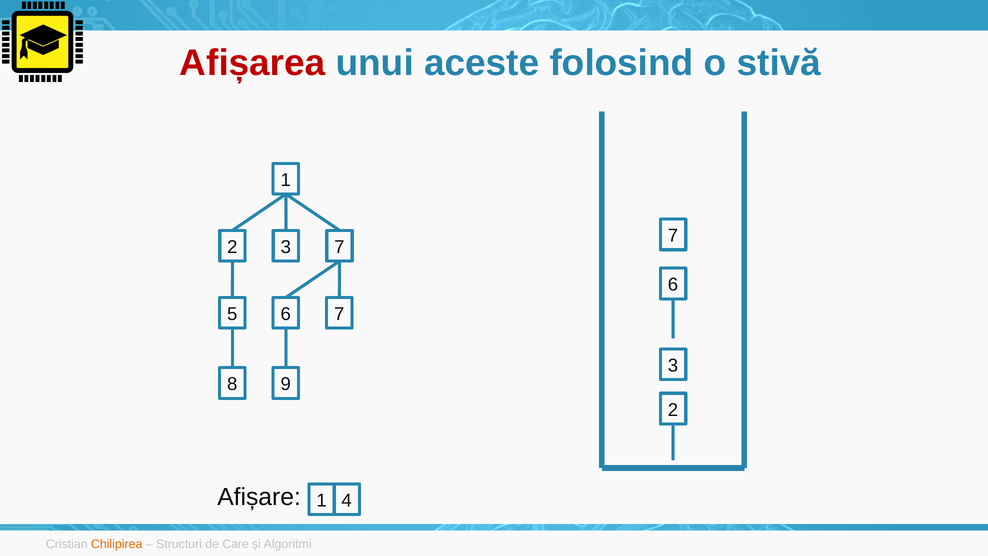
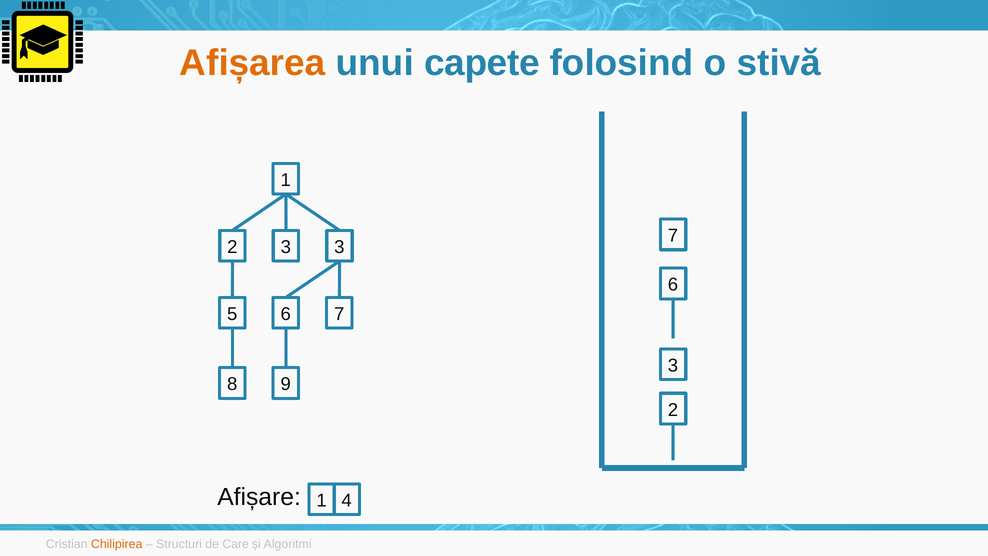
Afișarea colour: red -> orange
aceste: aceste -> capete
3 7: 7 -> 3
